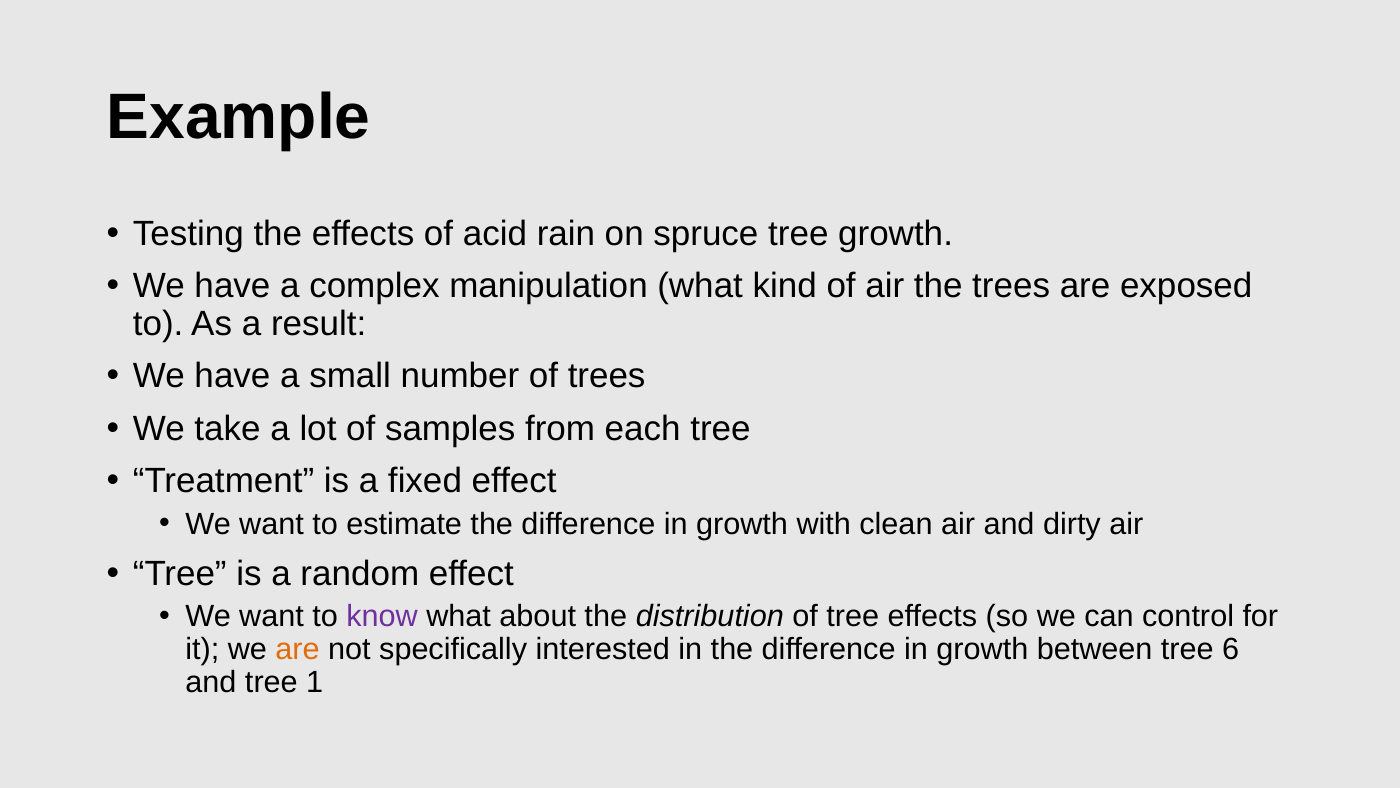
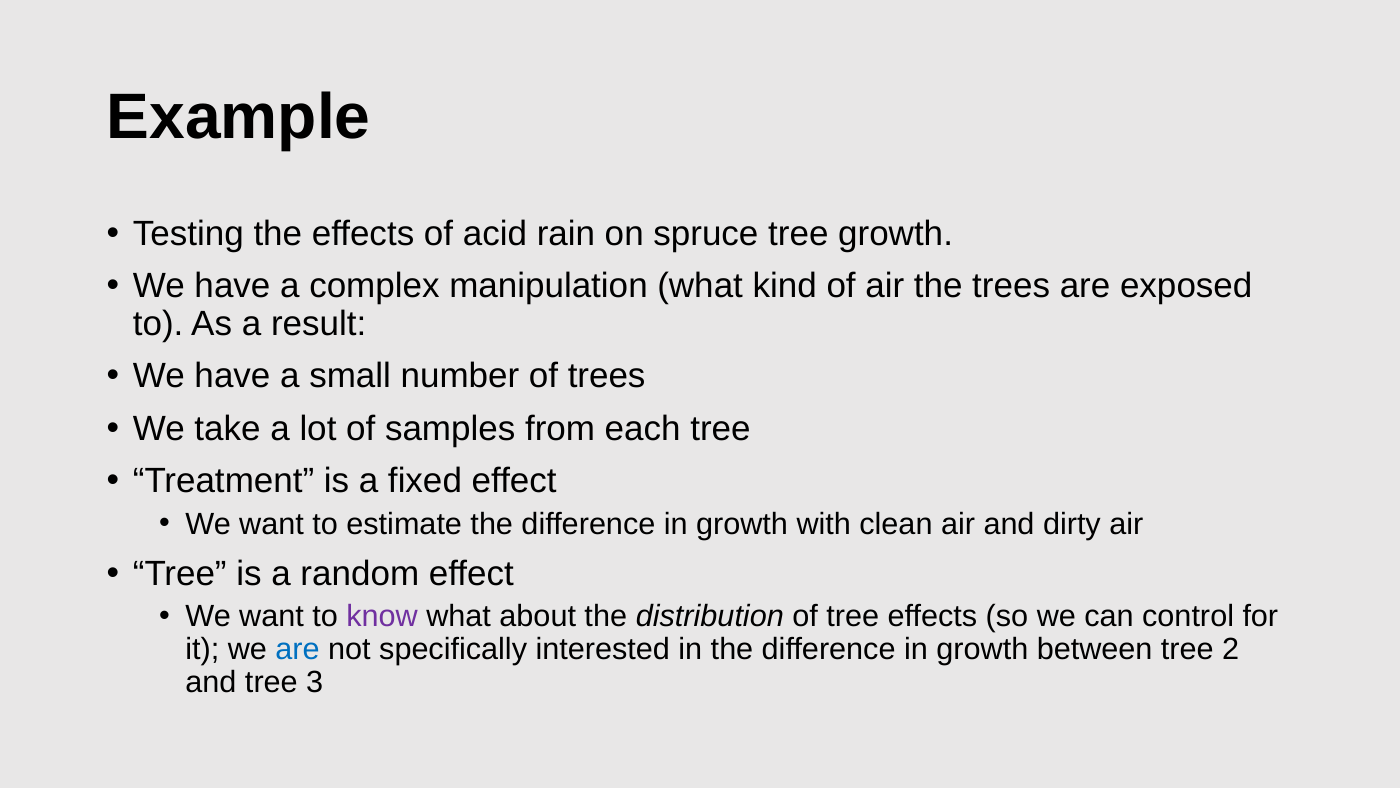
are at (298, 649) colour: orange -> blue
6: 6 -> 2
1: 1 -> 3
